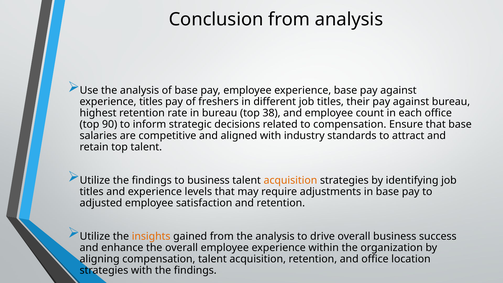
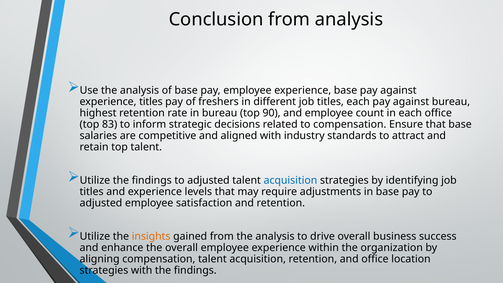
titles their: their -> each
38: 38 -> 90
90: 90 -> 83
findings to business: business -> adjusted
acquisition at (290, 180) colour: orange -> blue
